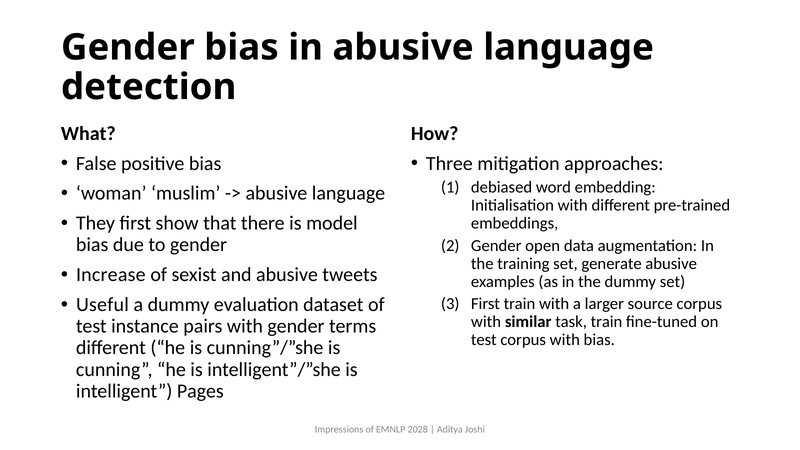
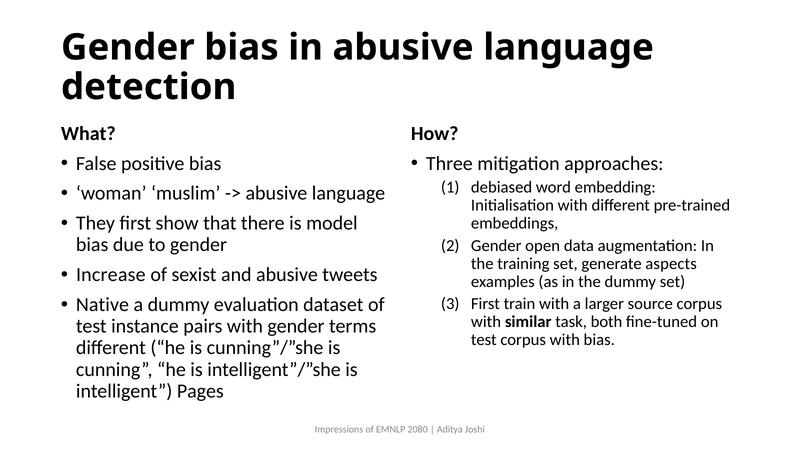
generate abusive: abusive -> aspects
Useful: Useful -> Native
task train: train -> both
2028: 2028 -> 2080
